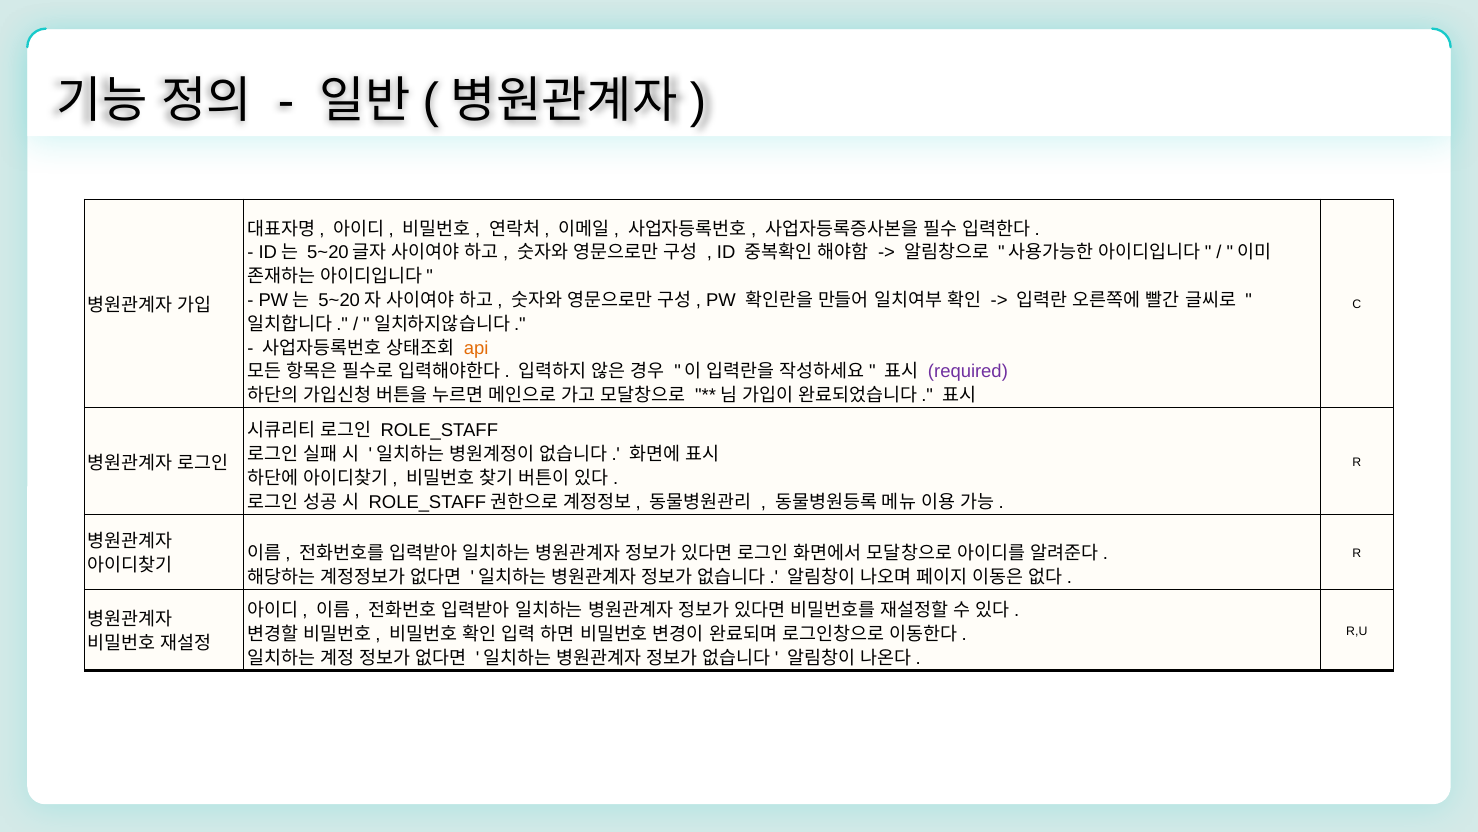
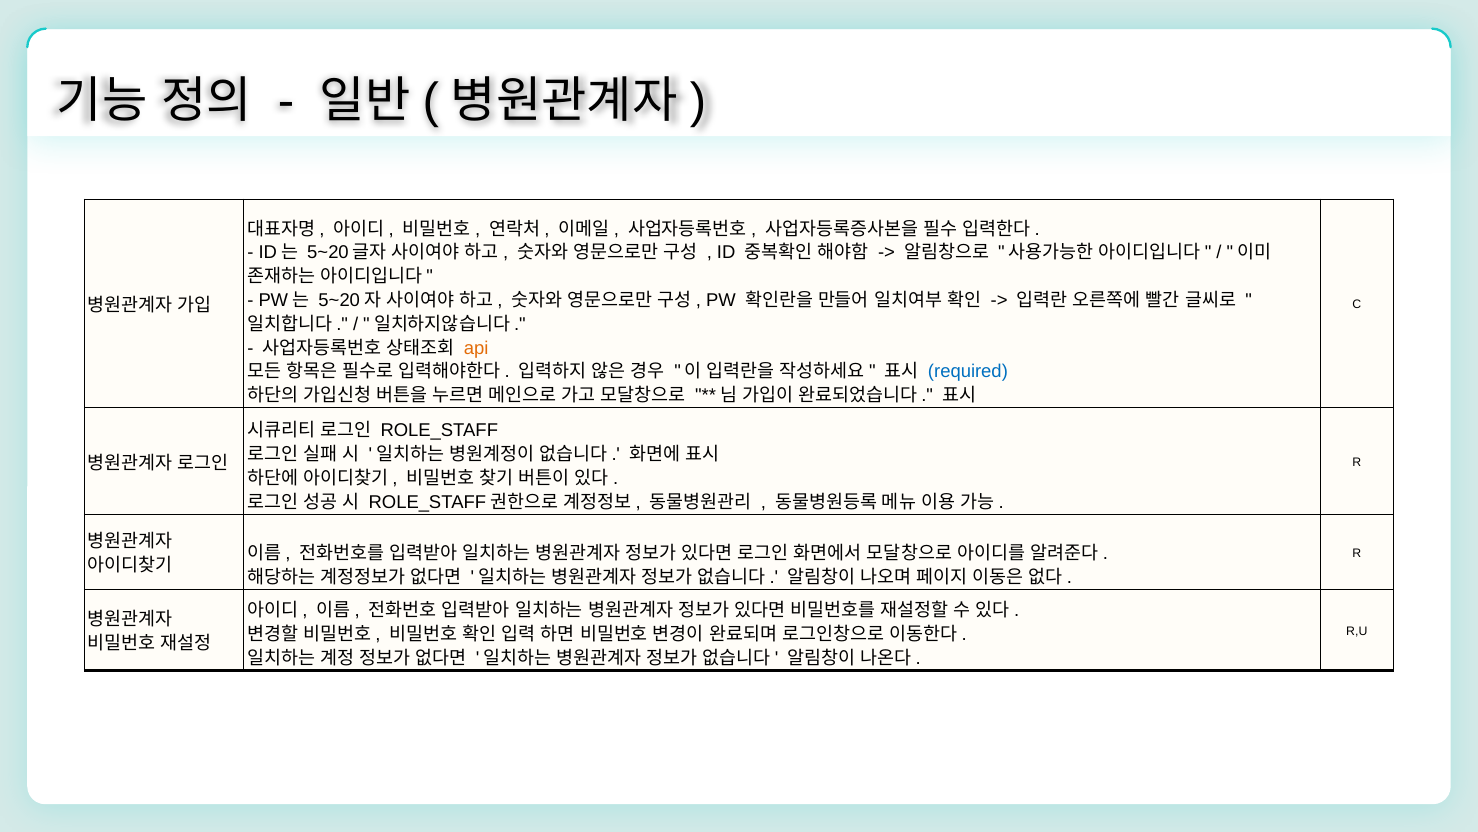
required colour: purple -> blue
